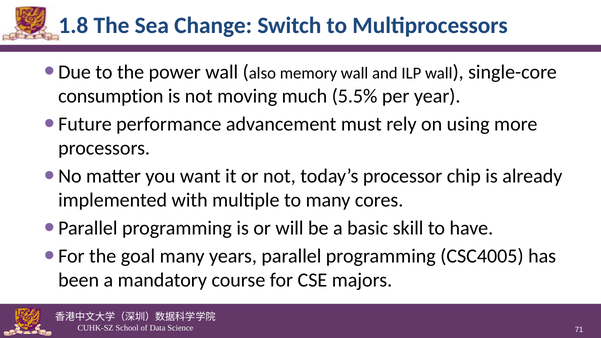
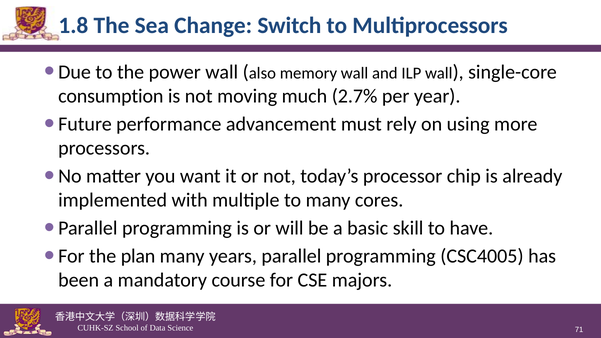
5.5%: 5.5% -> 2.7%
goal: goal -> plan
